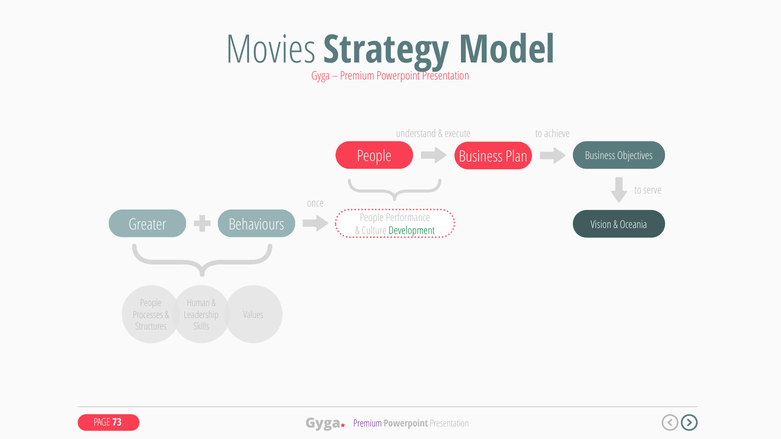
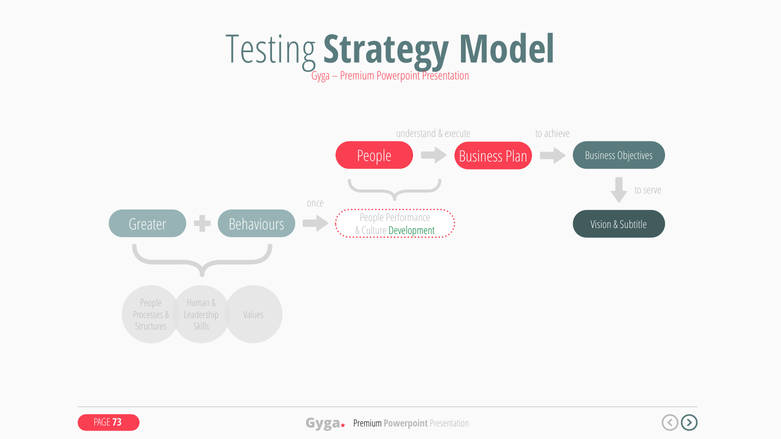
Movies: Movies -> Testing
Oceania: Oceania -> Subtitle
Premium at (368, 424) colour: purple -> black
